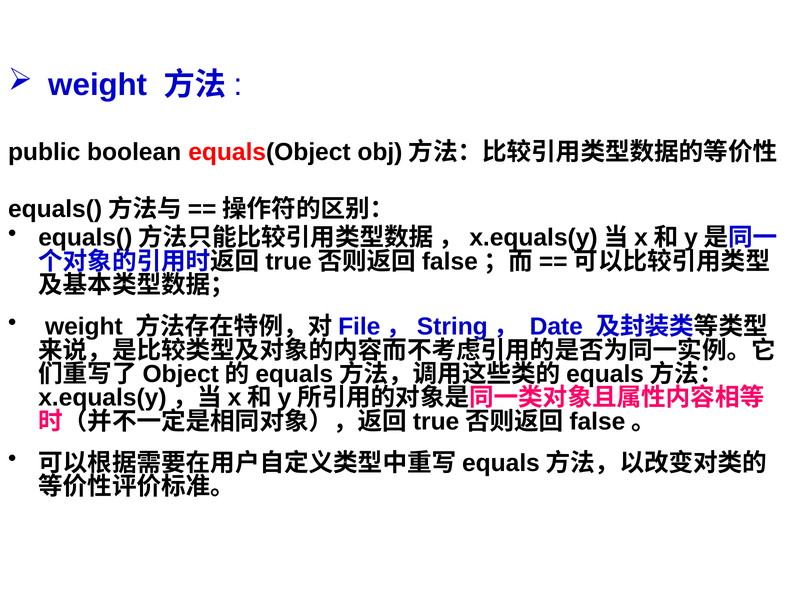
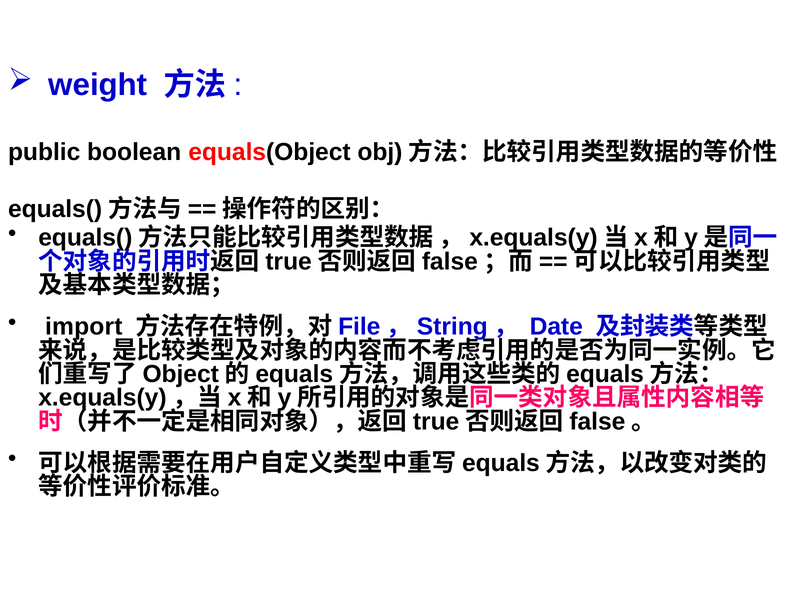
weight at (84, 326): weight -> import
